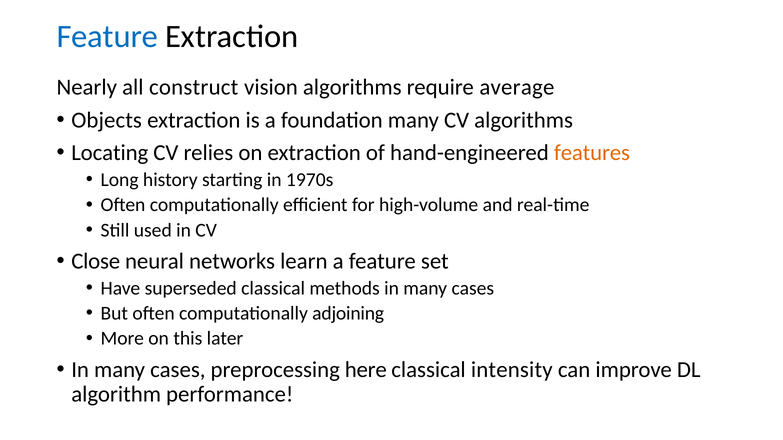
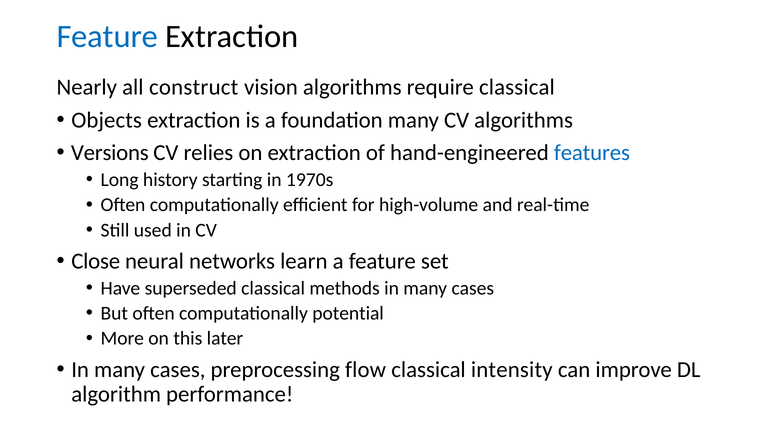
require average: average -> classical
Locating: Locating -> Versions
features colour: orange -> blue
adjoining: adjoining -> potential
here: here -> flow
